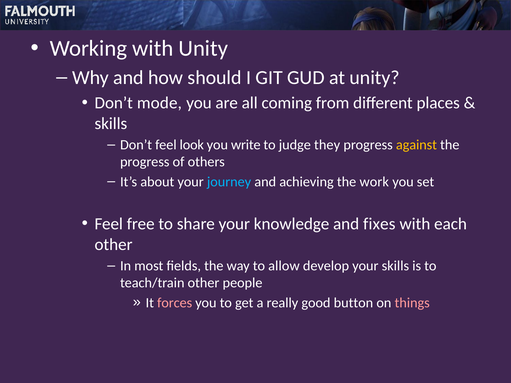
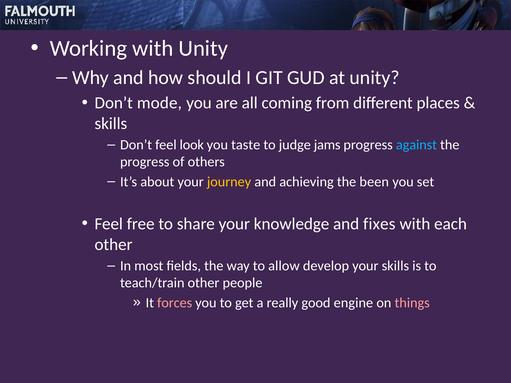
write: write -> taste
they: they -> jams
against colour: yellow -> light blue
journey colour: light blue -> yellow
work: work -> been
button: button -> engine
